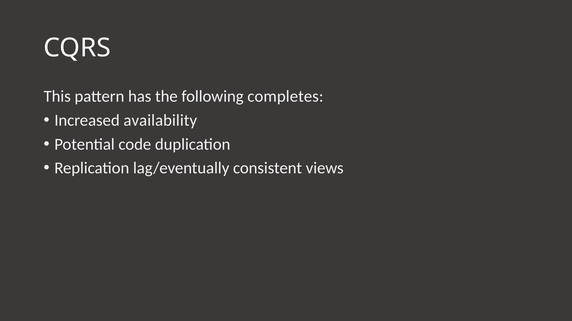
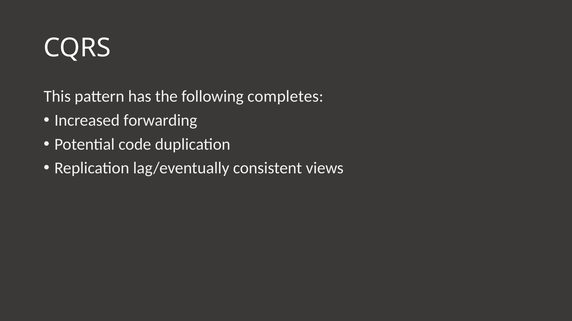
availability: availability -> forwarding
